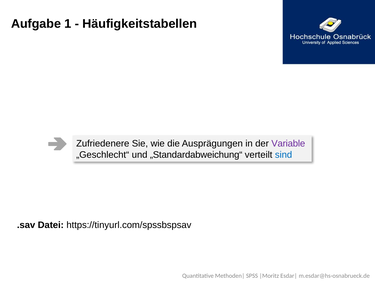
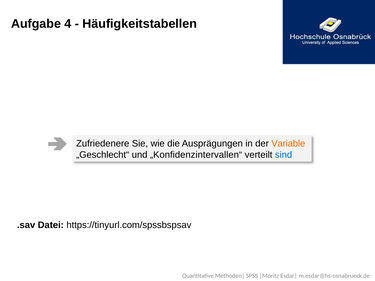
1: 1 -> 4
Variable colour: purple -> orange
„Standardabweichung“: „Standardabweichung“ -> „Konfidenzintervallen“
